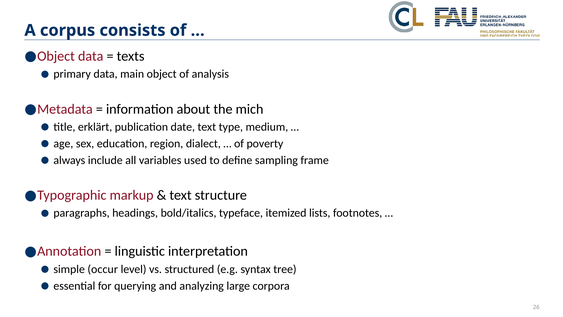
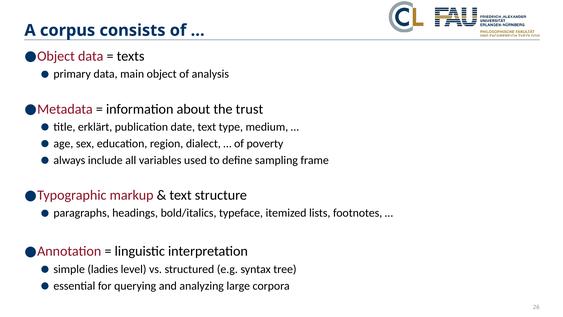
mich: mich -> trust
occur: occur -> ladies
